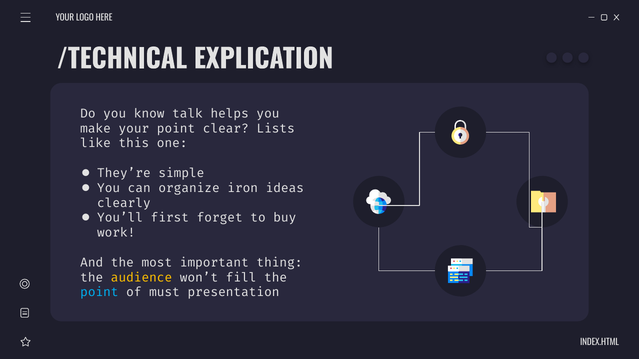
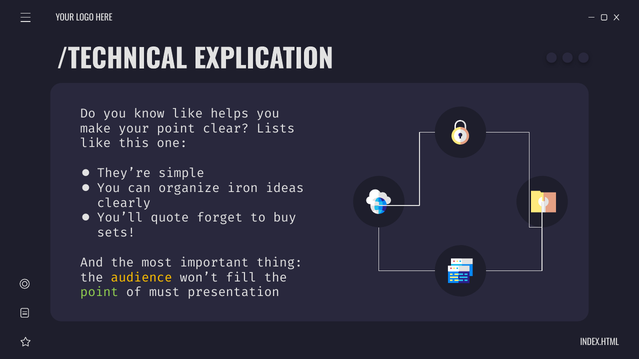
know talk: talk -> like
first: first -> quote
work: work -> sets
point at (99, 293) colour: light blue -> light green
